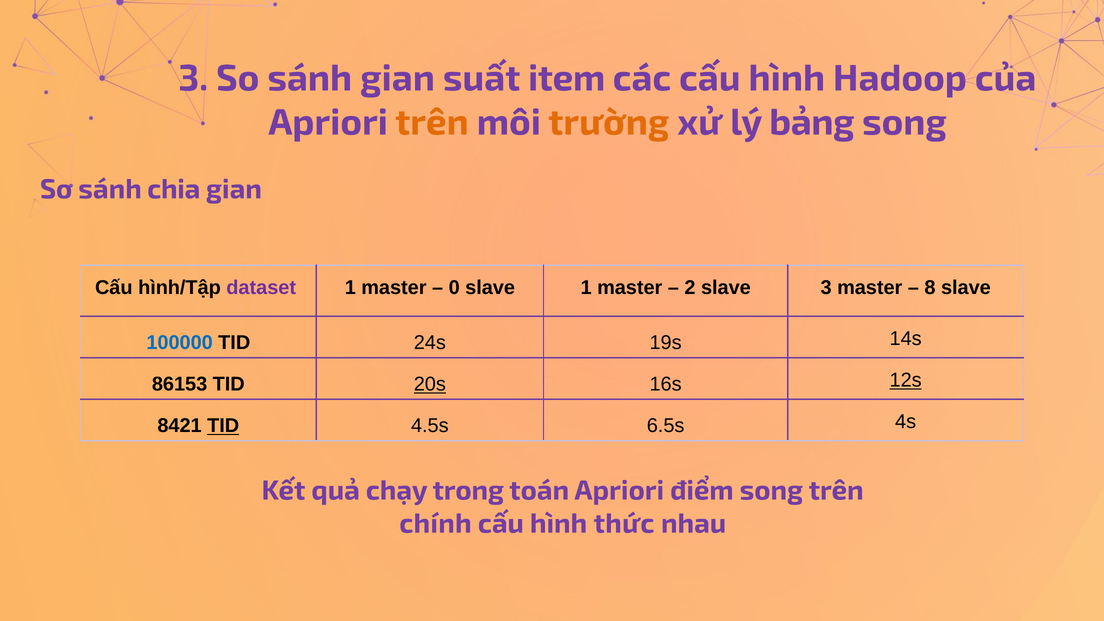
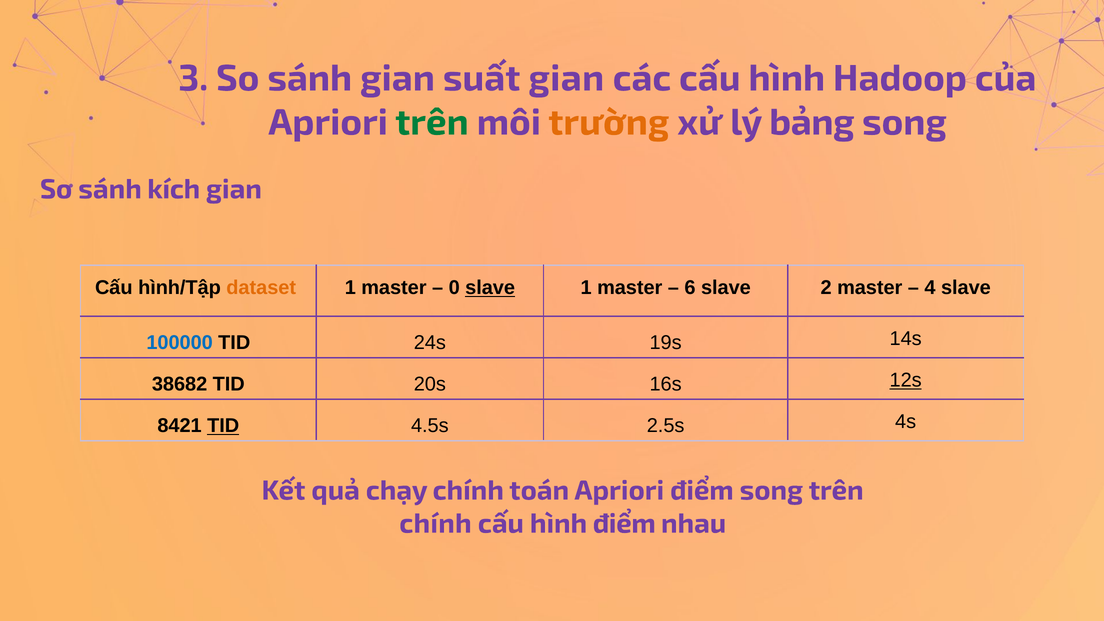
suất item: item -> gian
trên at (432, 122) colour: orange -> green
chia: chia -> kích
dataset colour: purple -> orange
slave at (490, 288) underline: none -> present
2: 2 -> 6
slave 3: 3 -> 2
8: 8 -> 4
86153: 86153 -> 38682
20s underline: present -> none
6.5s: 6.5s -> 2.5s
chạy trong: trong -> chính
hình thức: thức -> điểm
